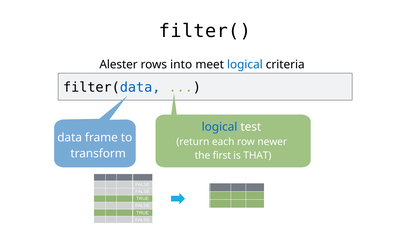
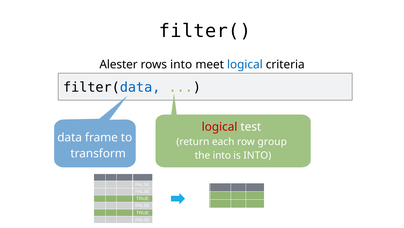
logical at (220, 127) colour: blue -> red
newer: newer -> group
the first: first -> into
is THAT: THAT -> INTO
